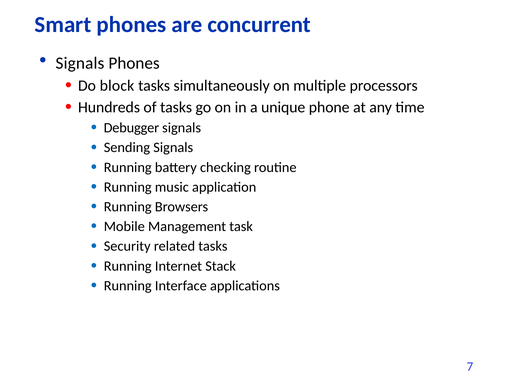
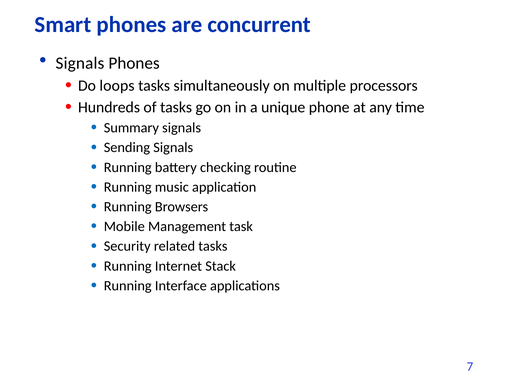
block: block -> loops
Debugger: Debugger -> Summary
